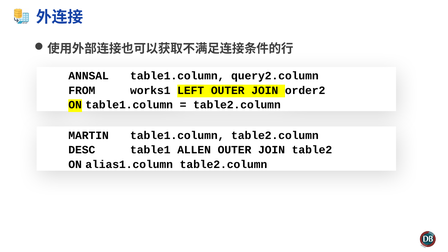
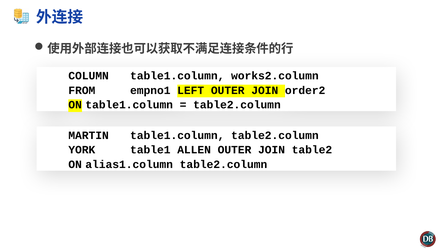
ANNSAL: ANNSAL -> COLUMN
query2.column: query2.column -> works2.column
works1: works1 -> empno1
DESC: DESC -> YORK
